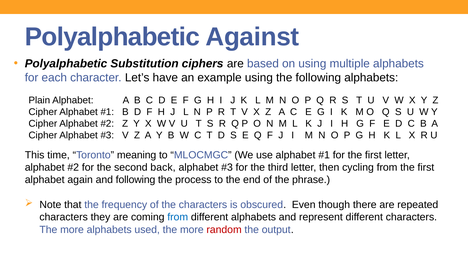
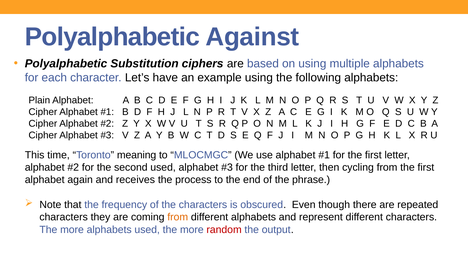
second back: back -> used
and following: following -> receives
from at (178, 217) colour: blue -> orange
